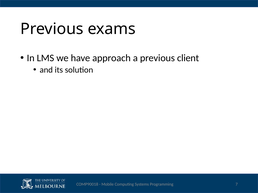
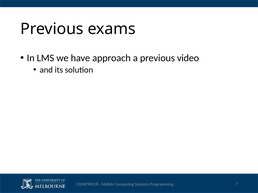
client: client -> video
